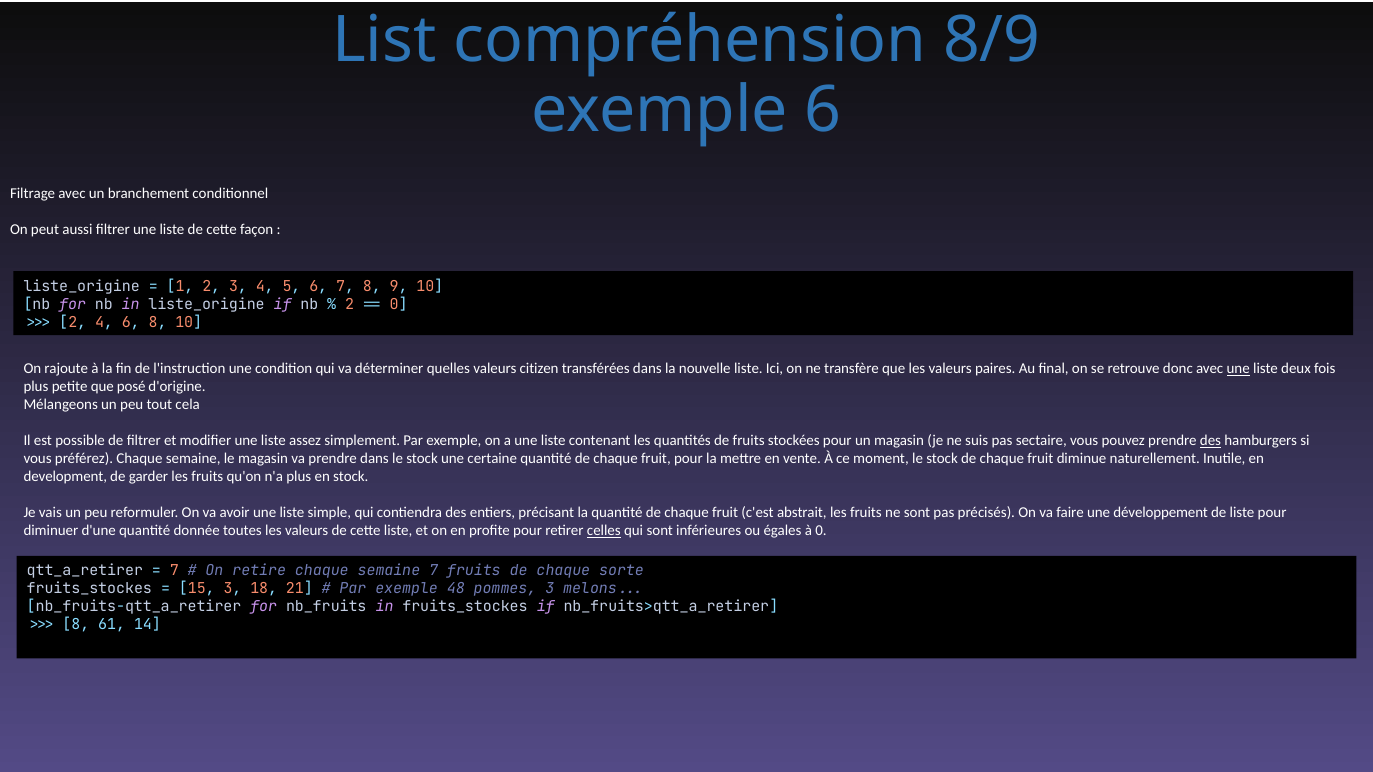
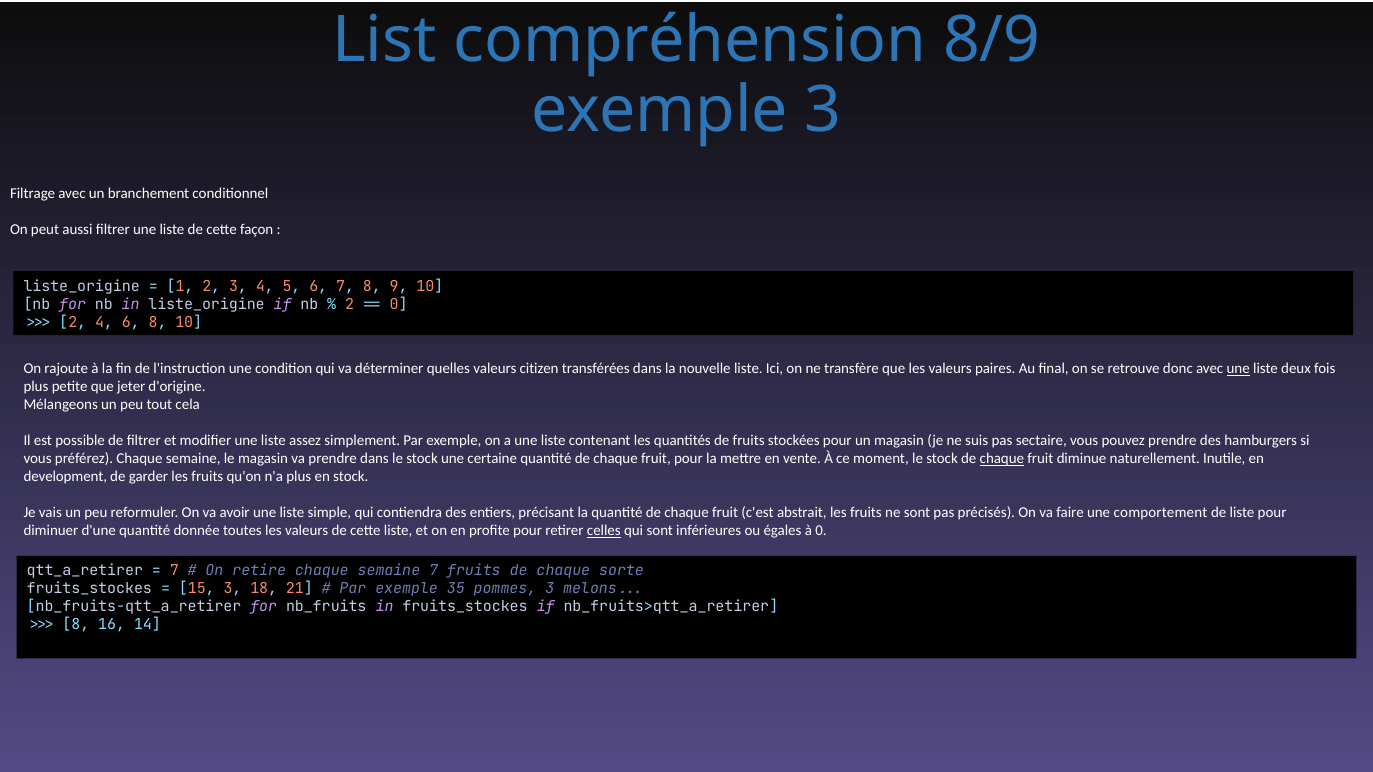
exemple 6: 6 -> 3
posé: posé -> jeter
des at (1210, 441) underline: present -> none
chaque at (1002, 459) underline: none -> present
développement: développement -> comportement
48: 48 -> 35
61: 61 -> 16
